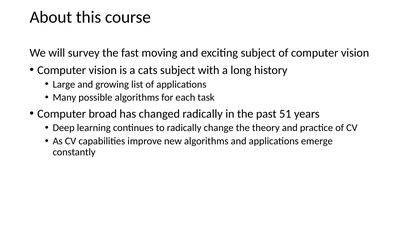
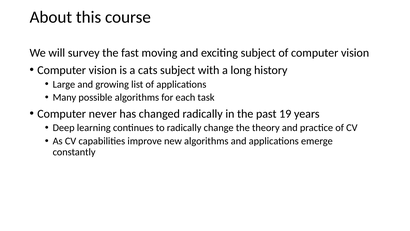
broad: broad -> never
51: 51 -> 19
